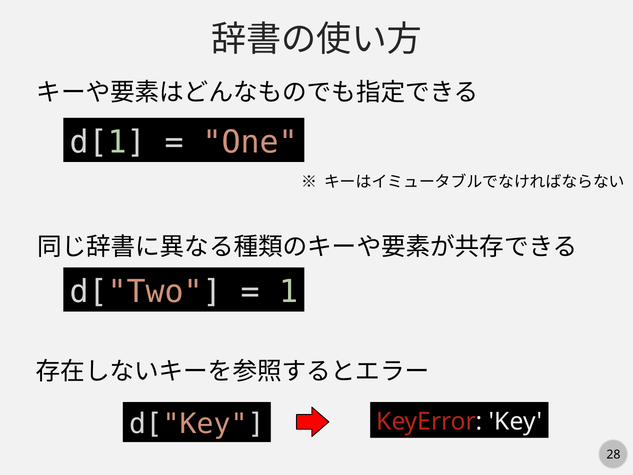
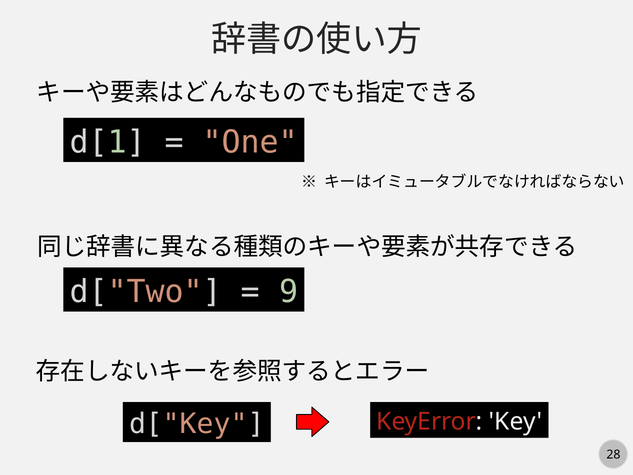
1: 1 -> 9
